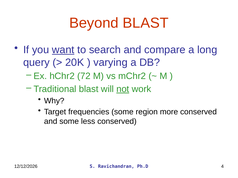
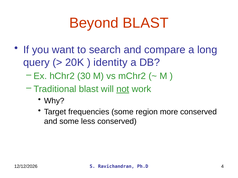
want underline: present -> none
varying: varying -> identity
72: 72 -> 30
